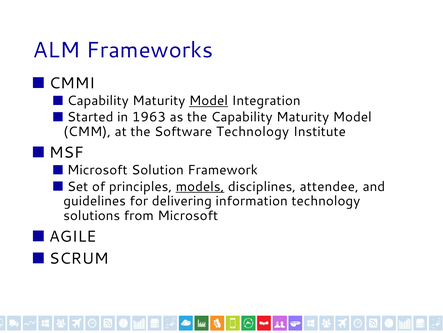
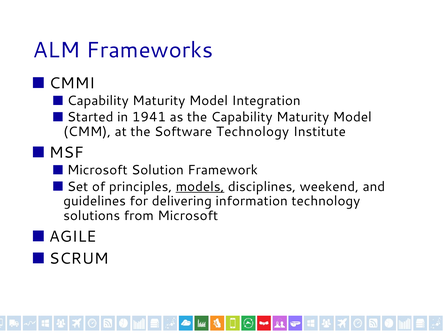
Model at (208, 101) underline: present -> none
1963: 1963 -> 1941
attendee: attendee -> weekend
